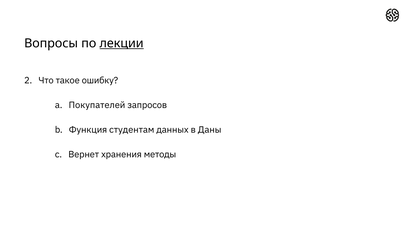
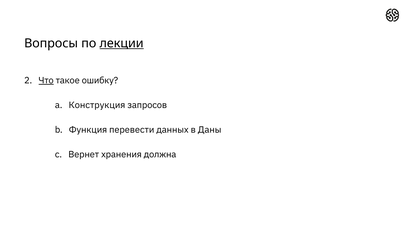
Что underline: none -> present
Покупателей: Покупателей -> Конструкция
студентам: студентам -> перевести
методы: методы -> должна
